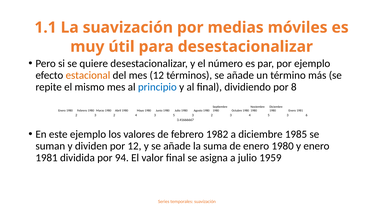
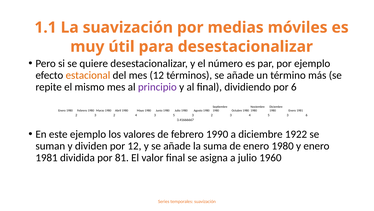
principio colour: blue -> purple
por 8: 8 -> 6
1982: 1982 -> 1990
1985: 1985 -> 1922
94: 94 -> 81
1959: 1959 -> 1960
